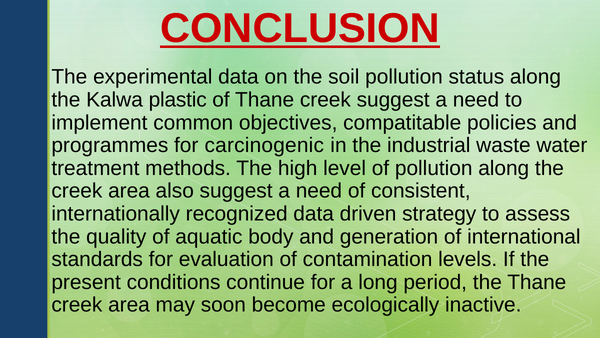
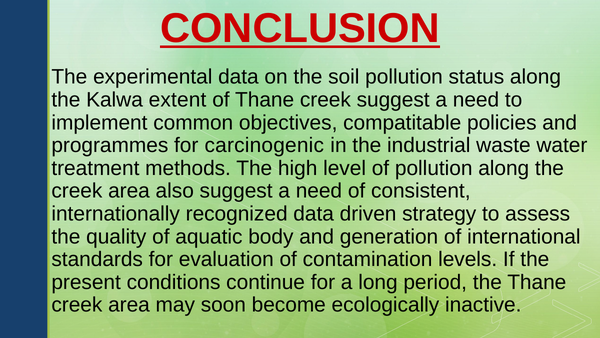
plastic: plastic -> extent
